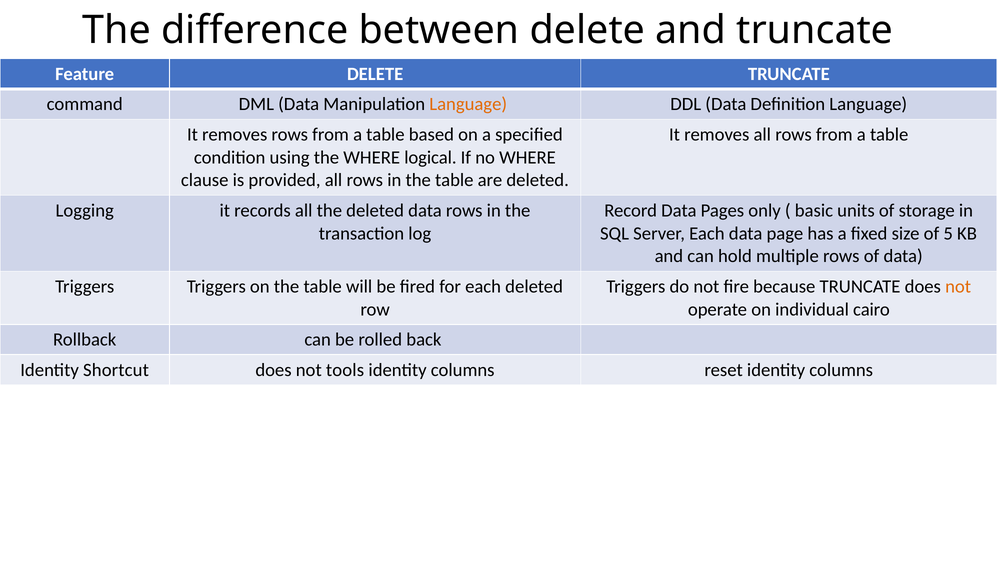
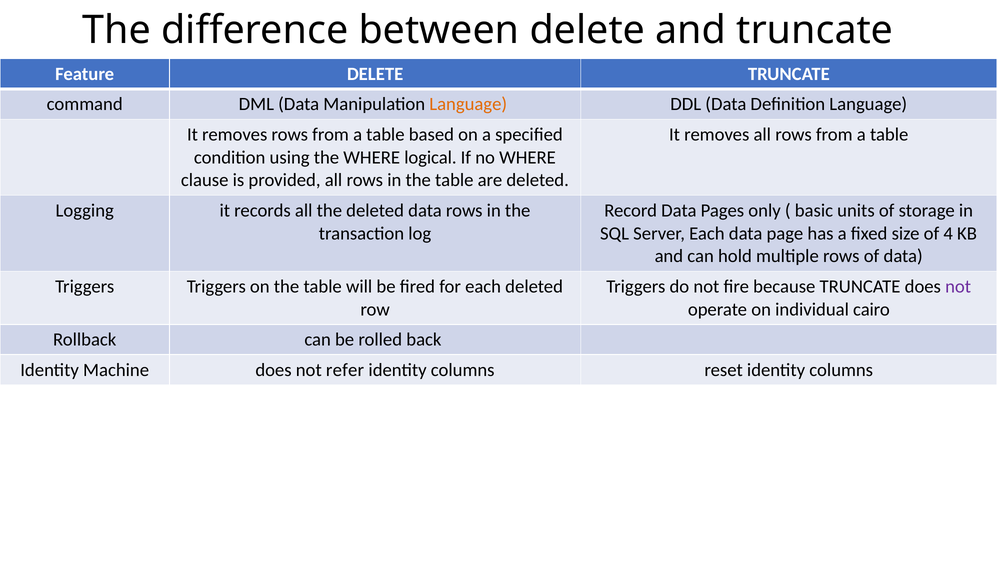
5: 5 -> 4
not at (958, 286) colour: orange -> purple
Shortcut: Shortcut -> Machine
tools: tools -> refer
